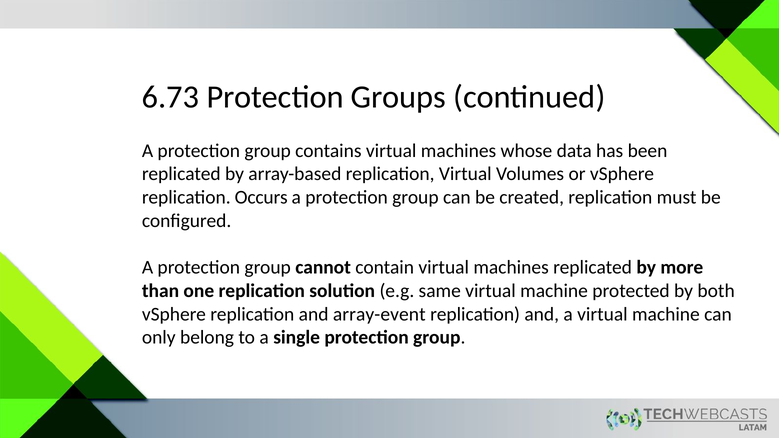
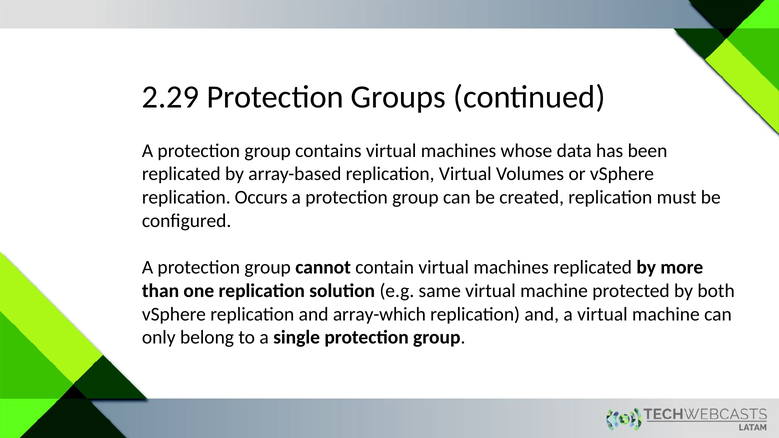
6.73: 6.73 -> 2.29
array-event: array-event -> array-which
